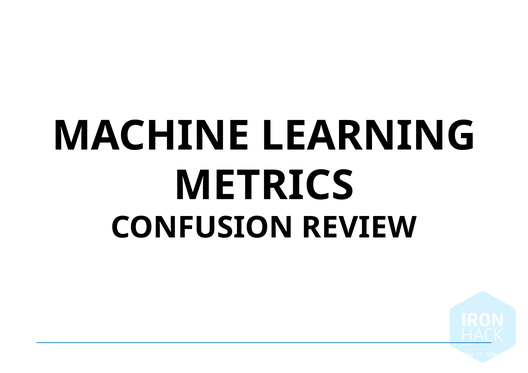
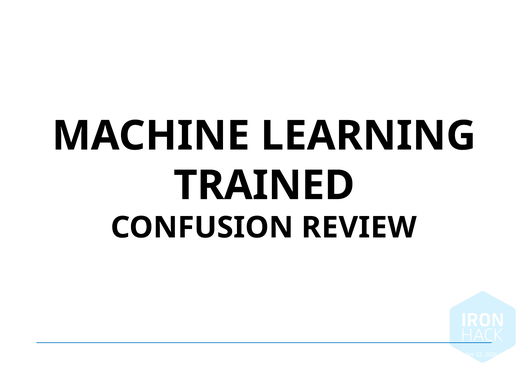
METRICS: METRICS -> TRAINED
